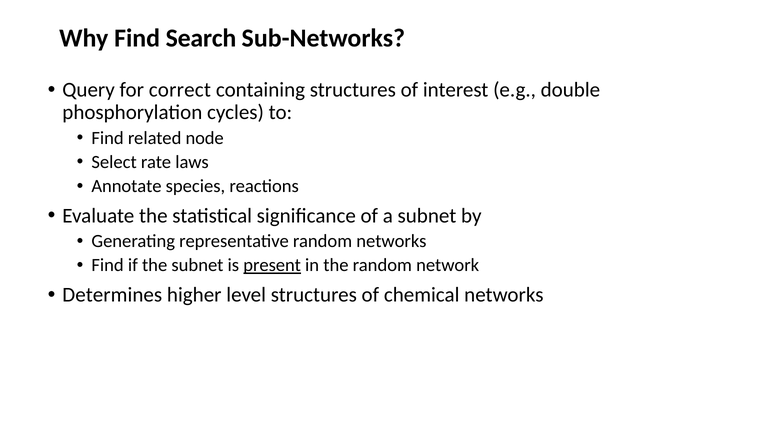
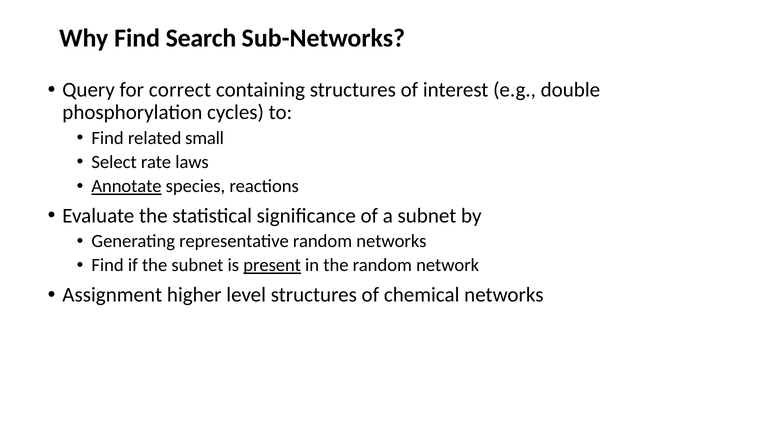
node: node -> small
Annotate underline: none -> present
Determines: Determines -> Assignment
